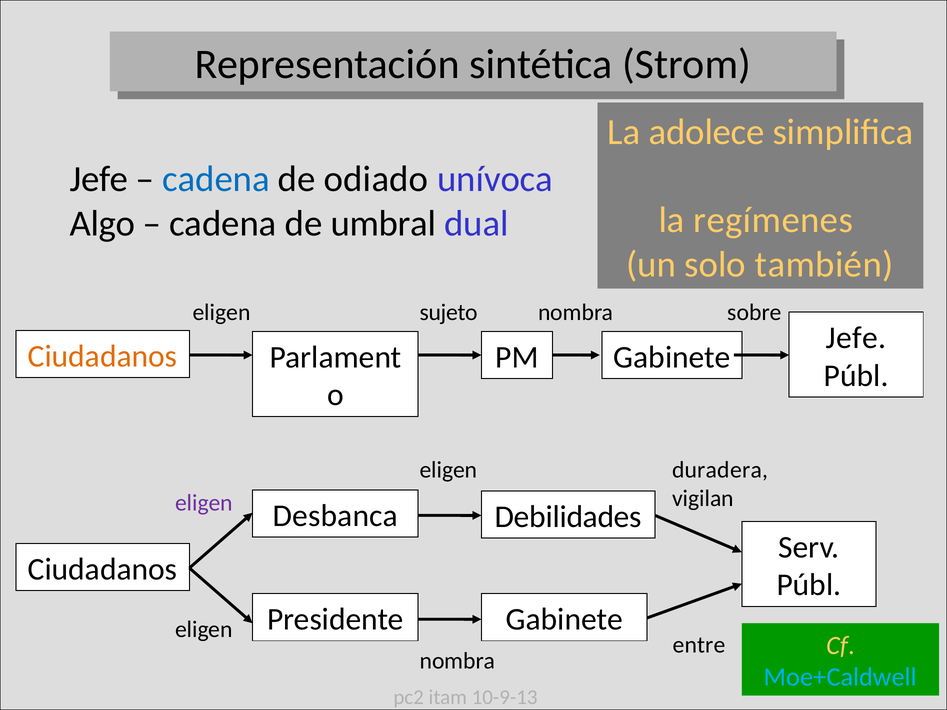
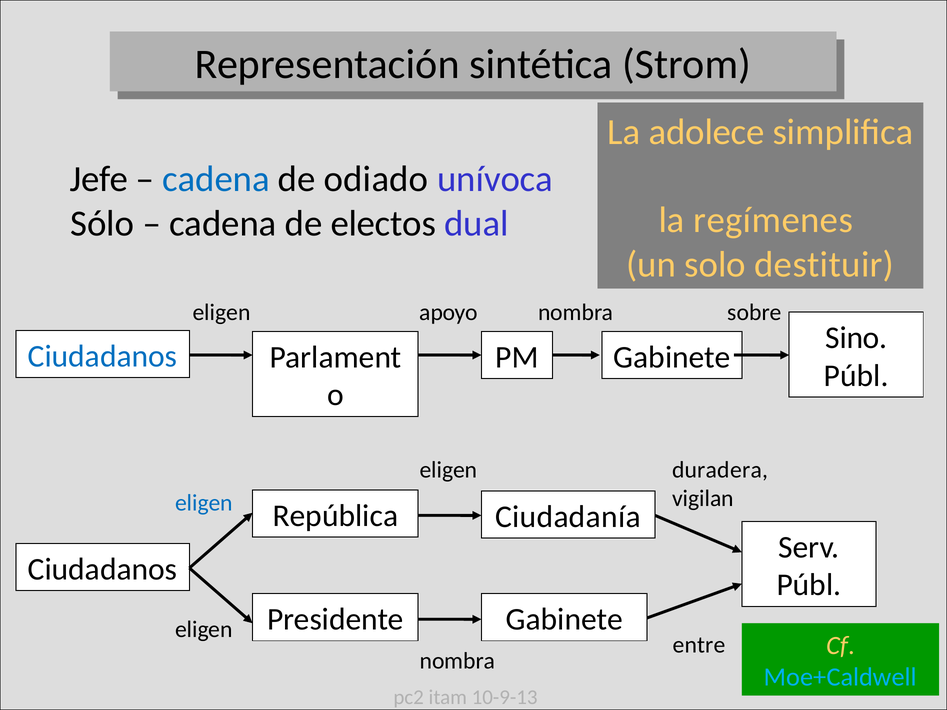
Algo: Algo -> Sólo
umbral: umbral -> electos
también: también -> destituir
sujeto: sujeto -> apoyo
Jefe at (856, 338): Jefe -> Sino
Ciudadanos at (103, 356) colour: orange -> blue
eligen at (204, 503) colour: purple -> blue
Desbanca: Desbanca -> República
Debilidades: Debilidades -> Ciudadanía
